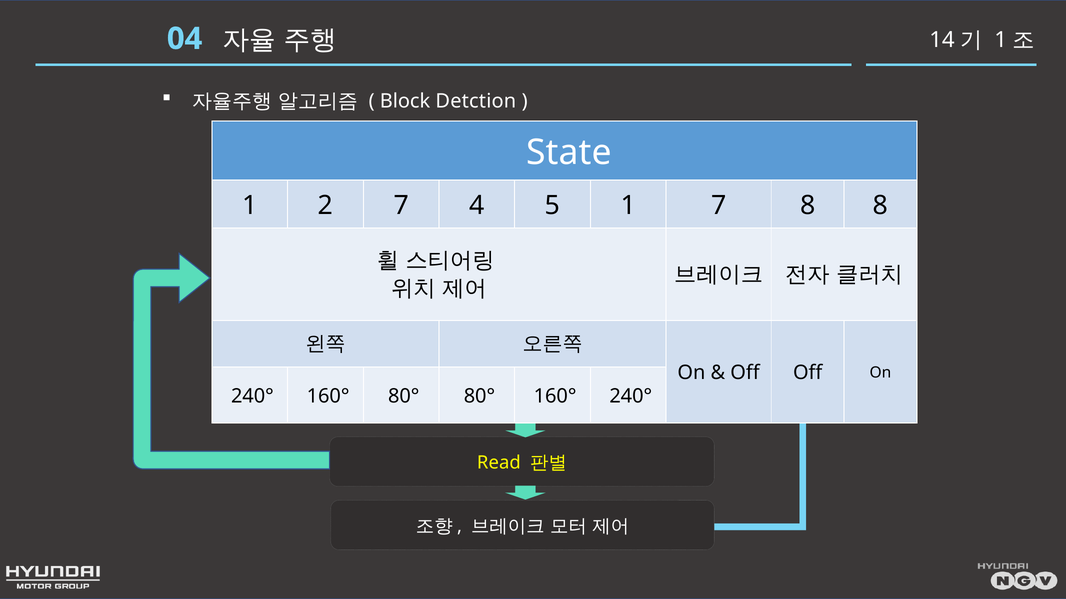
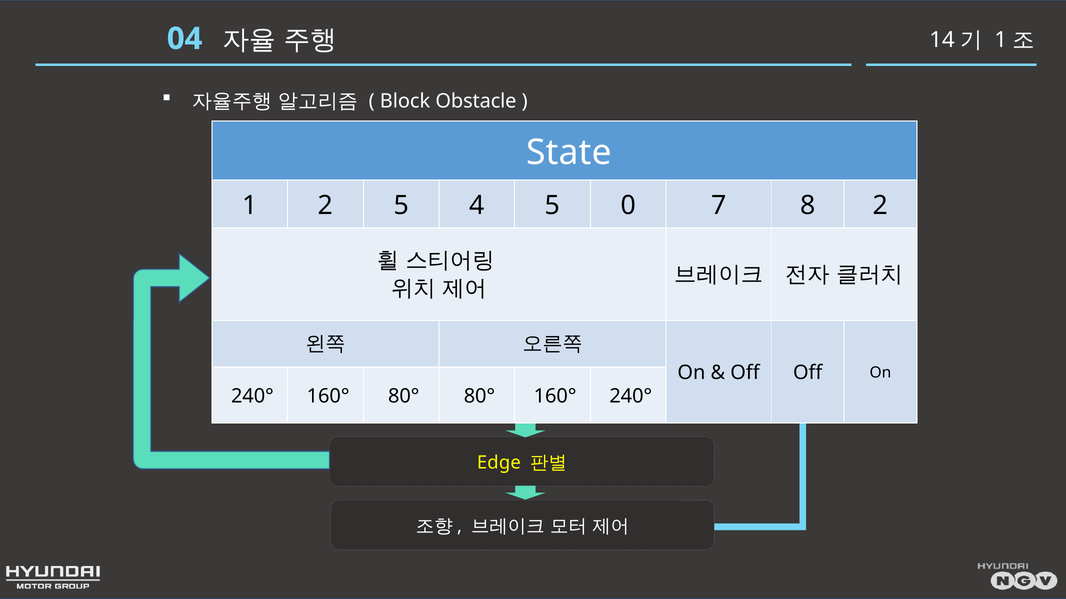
Detction: Detction -> Obstacle
2 7: 7 -> 5
1 at (628, 206): 1 -> 0
8 8: 8 -> 2
Read at (499, 463): Read -> Edge
